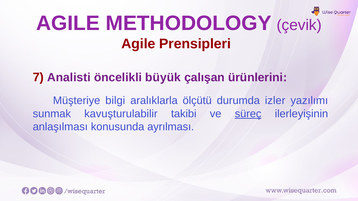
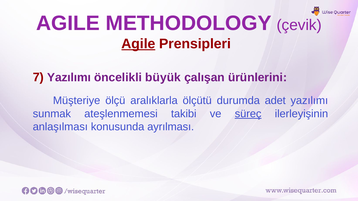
Agile at (138, 44) underline: none -> present
7 Analisti: Analisti -> Yazılımı
bilgi: bilgi -> ölçü
izler: izler -> adet
kavuşturulabilir: kavuşturulabilir -> ateşlenmemesi
